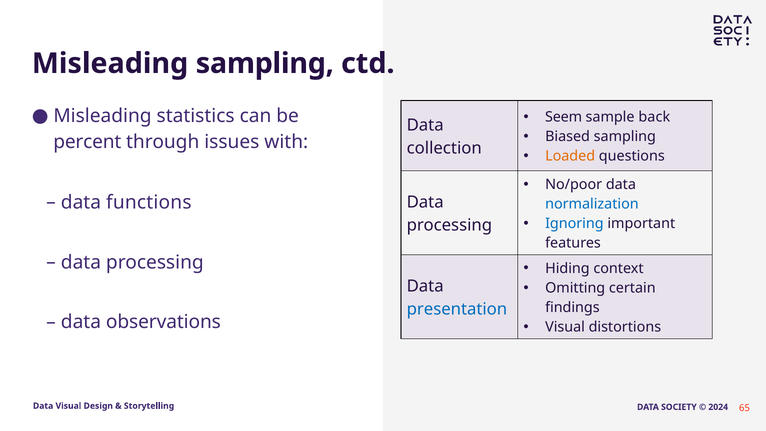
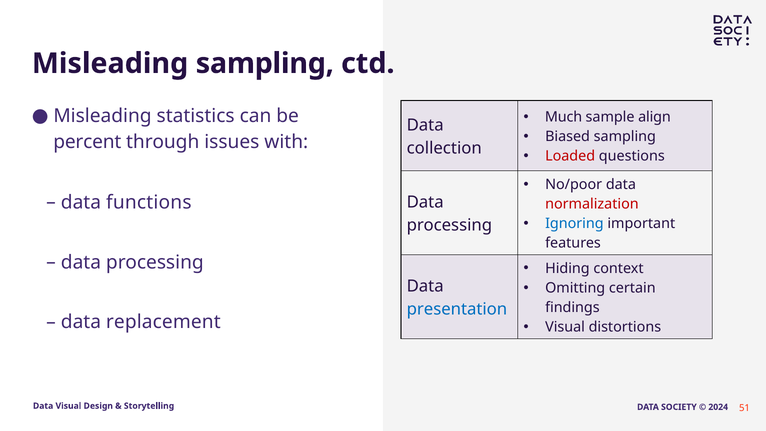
Seem: Seem -> Much
back: back -> align
Loaded colour: orange -> red
normalization colour: blue -> red
observations: observations -> replacement
65: 65 -> 51
